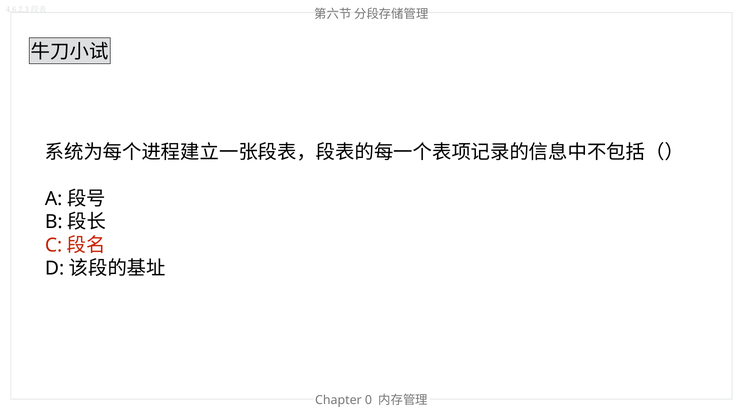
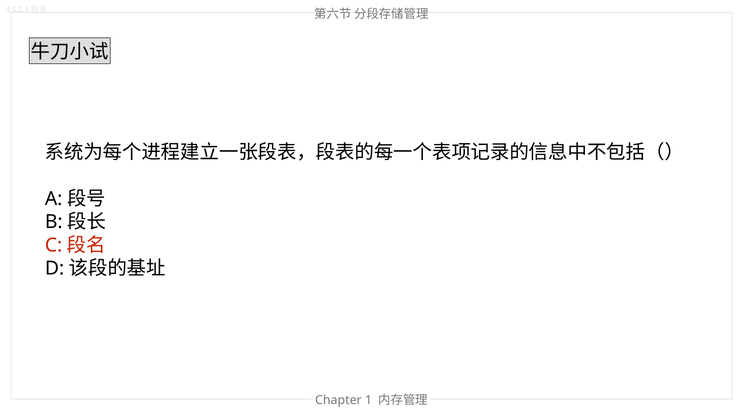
0: 0 -> 1
